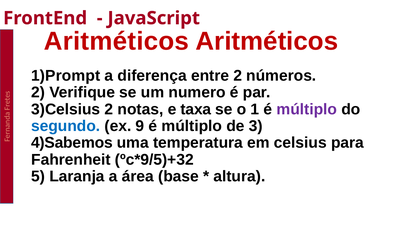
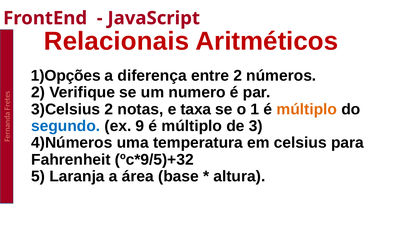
Aritméticos at (116, 41): Aritméticos -> Relacionais
1)Prompt: 1)Prompt -> 1)Opções
múltiplo at (307, 110) colour: purple -> orange
4)Sabemos: 4)Sabemos -> 4)Números
